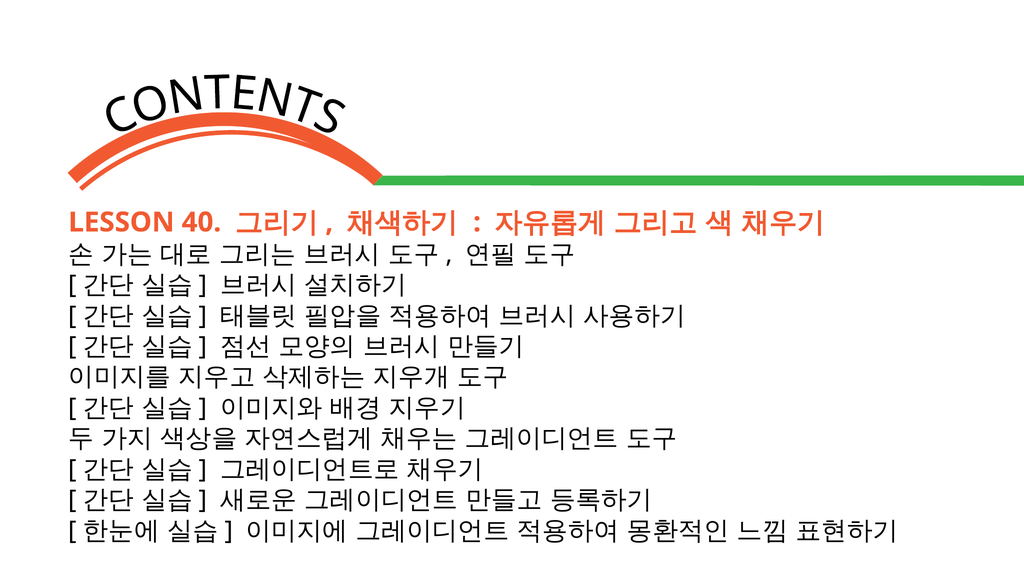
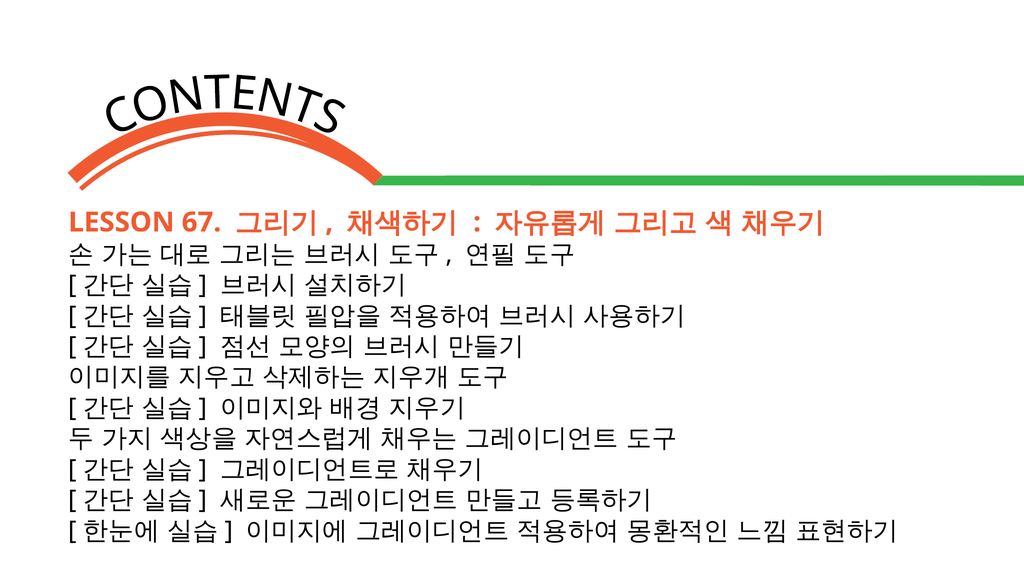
40: 40 -> 67
